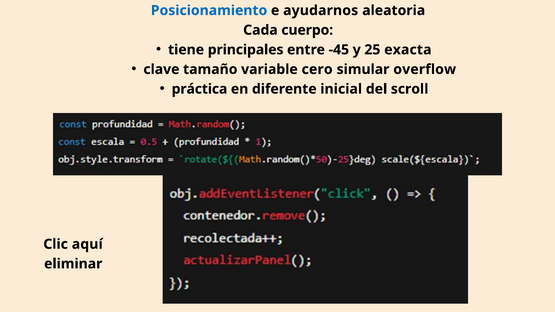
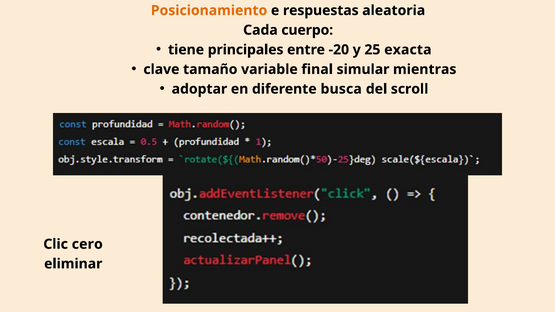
Posicionamiento colour: blue -> orange
ayudarnos: ayudarnos -> respuestas
-45: -45 -> -20
cero: cero -> final
overflow: overflow -> mientras
práctica: práctica -> adoptar
inicial: inicial -> busca
aquí: aquí -> cero
